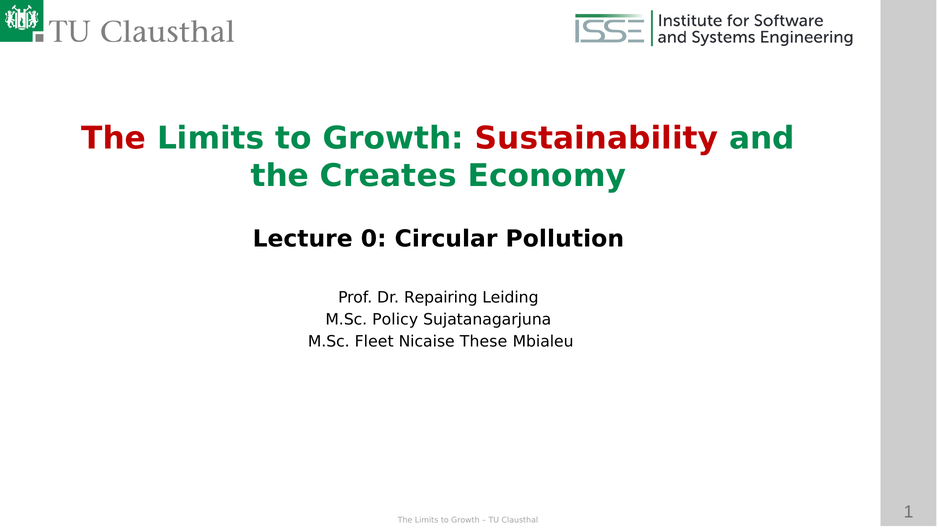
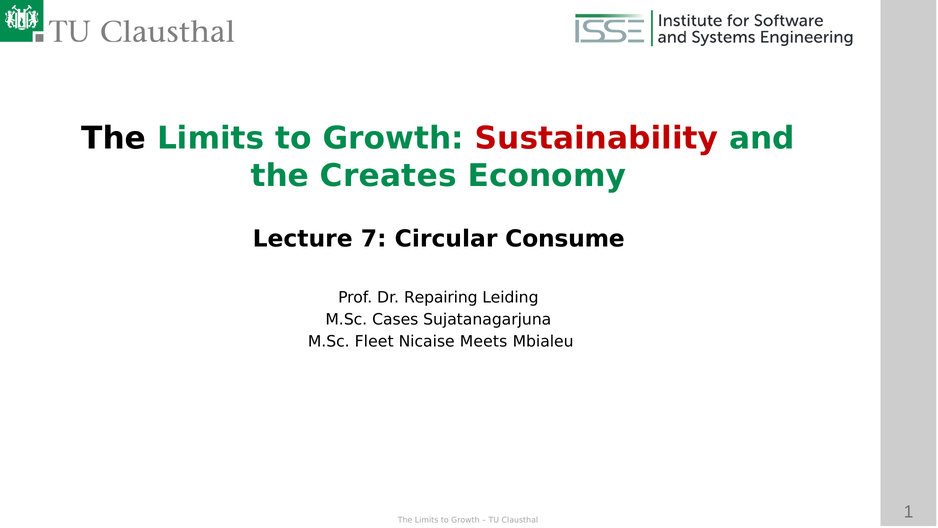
The at (114, 138) colour: red -> black
0: 0 -> 7
Pollution: Pollution -> Consume
Policy: Policy -> Cases
These: These -> Meets
